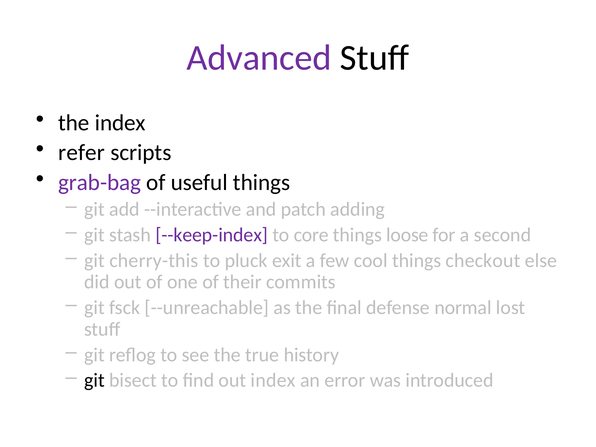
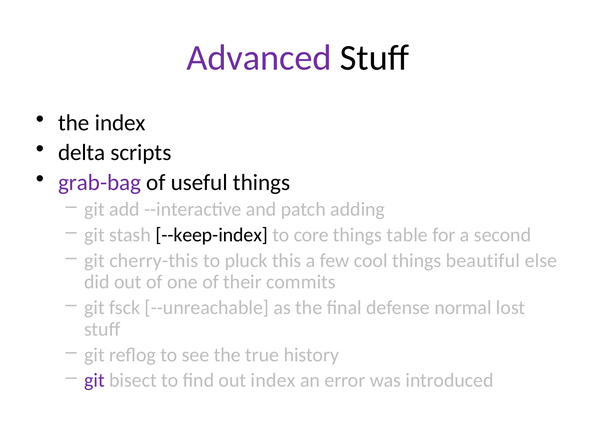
refer: refer -> delta
--keep-index colour: purple -> black
loose: loose -> table
exit: exit -> this
checkout: checkout -> beautiful
git at (94, 380) colour: black -> purple
